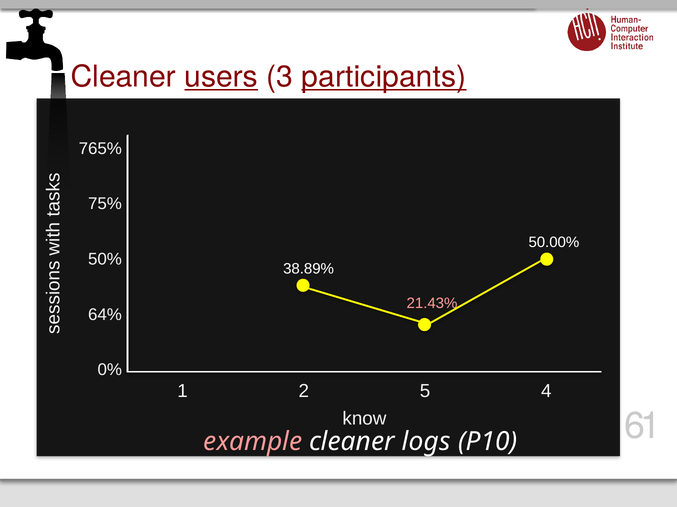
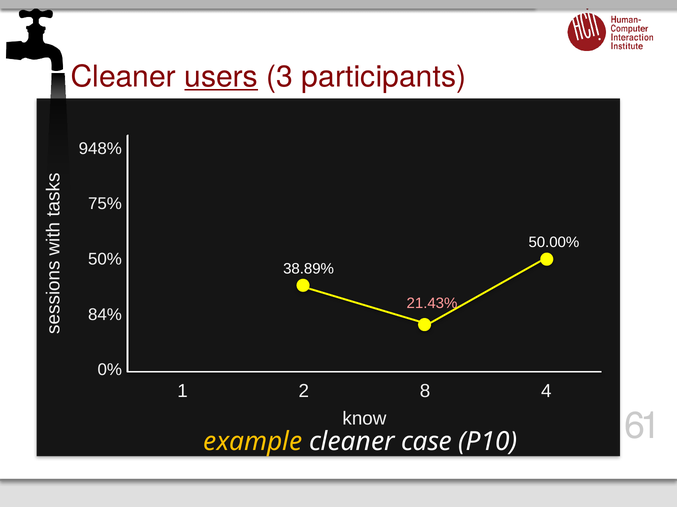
participants underline: present -> none
765%: 765% -> 948%
64%: 64% -> 84%
5: 5 -> 8
example colour: pink -> yellow
logs: logs -> case
